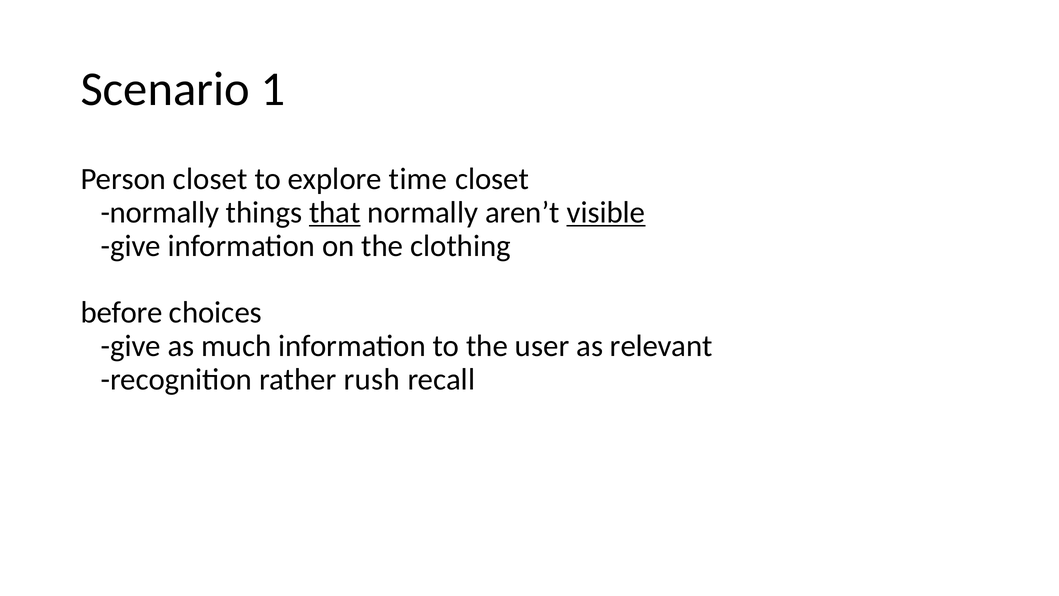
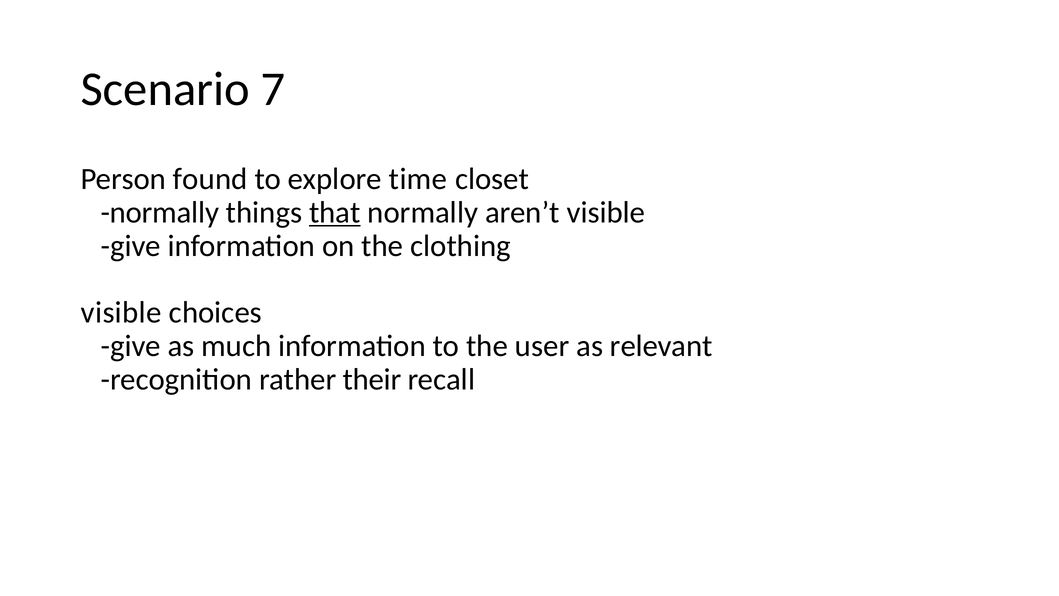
1: 1 -> 7
Person closet: closet -> found
visible at (606, 212) underline: present -> none
before at (122, 313): before -> visible
rush: rush -> their
